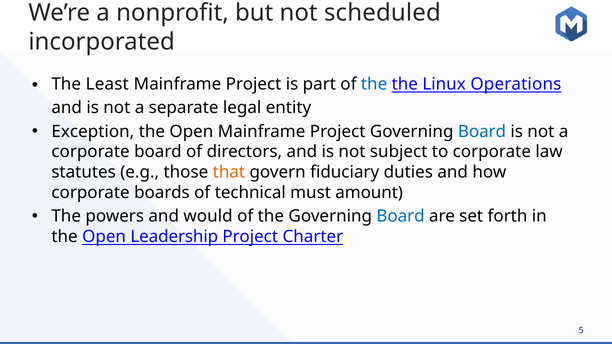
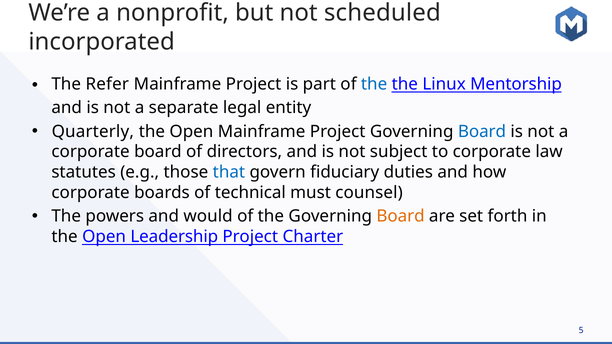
Least: Least -> Refer
Operations: Operations -> Mentorship
Exception: Exception -> Quarterly
that colour: orange -> blue
amount: amount -> counsel
Board at (401, 217) colour: blue -> orange
